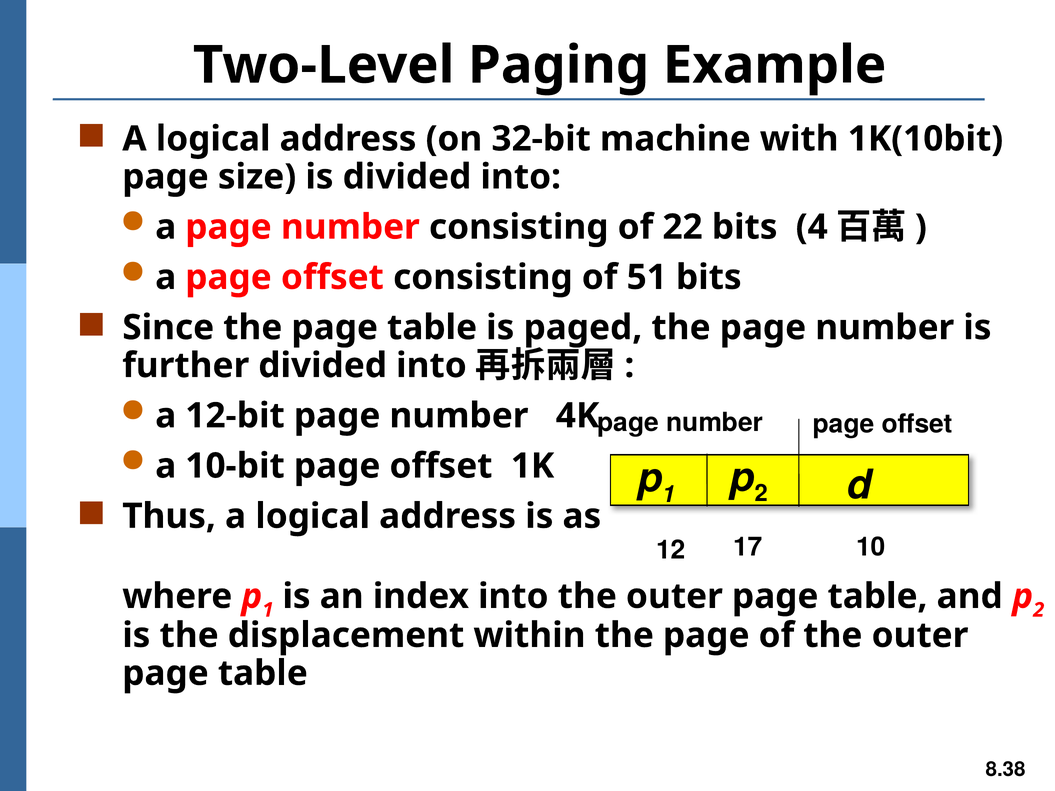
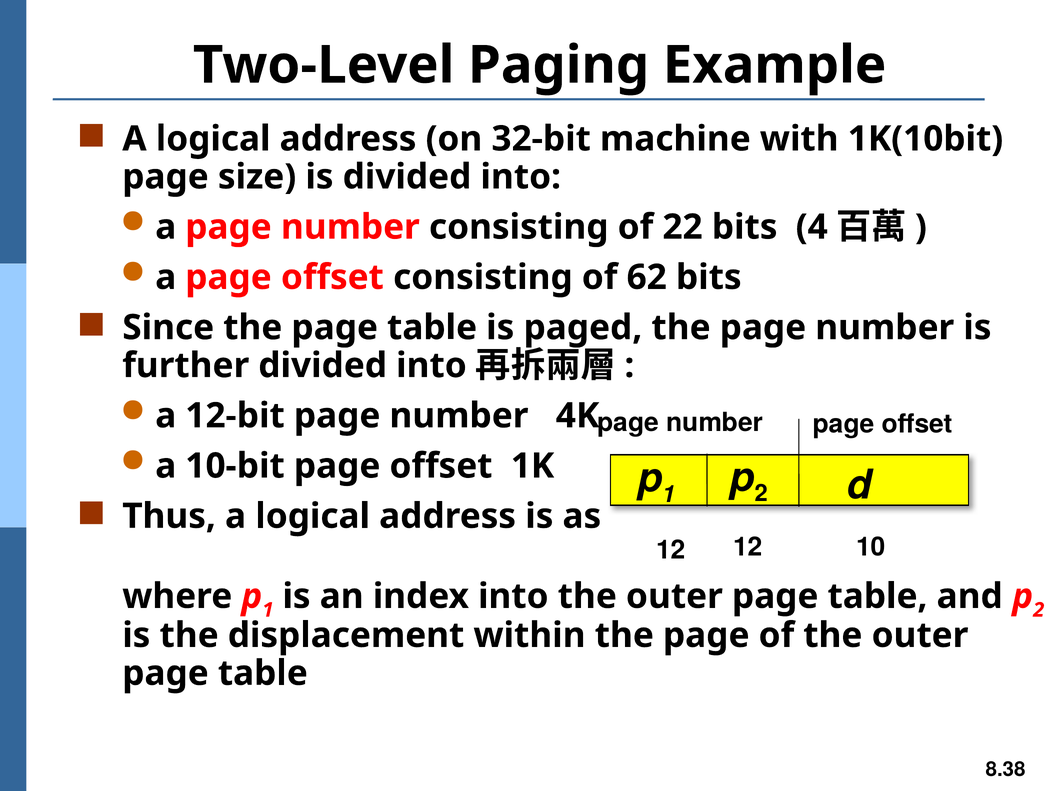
51: 51 -> 62
12 17: 17 -> 12
